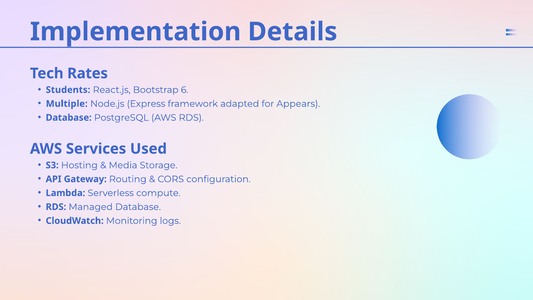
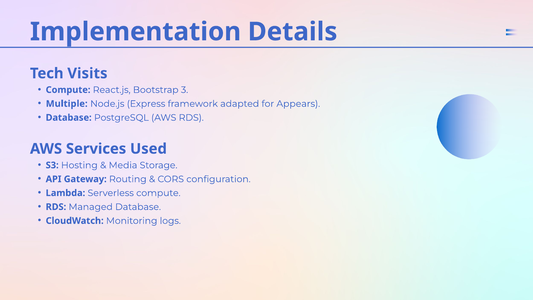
Rates: Rates -> Visits
Students at (68, 90): Students -> Compute
6: 6 -> 3
